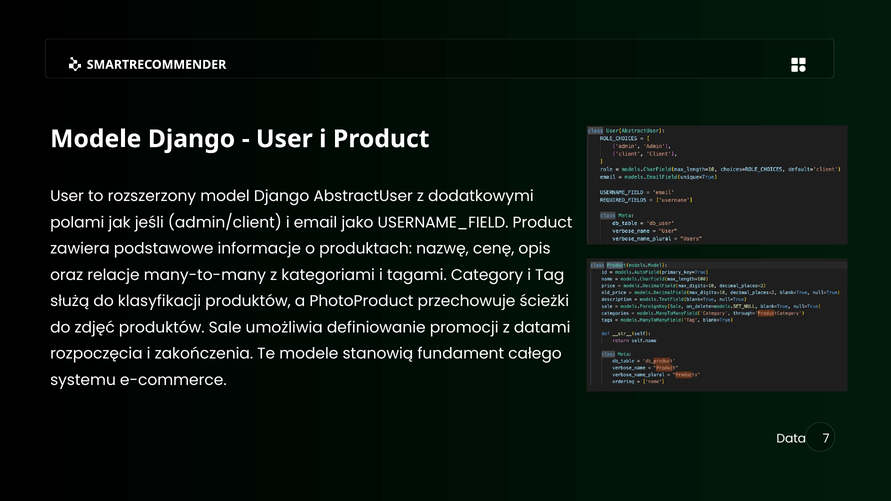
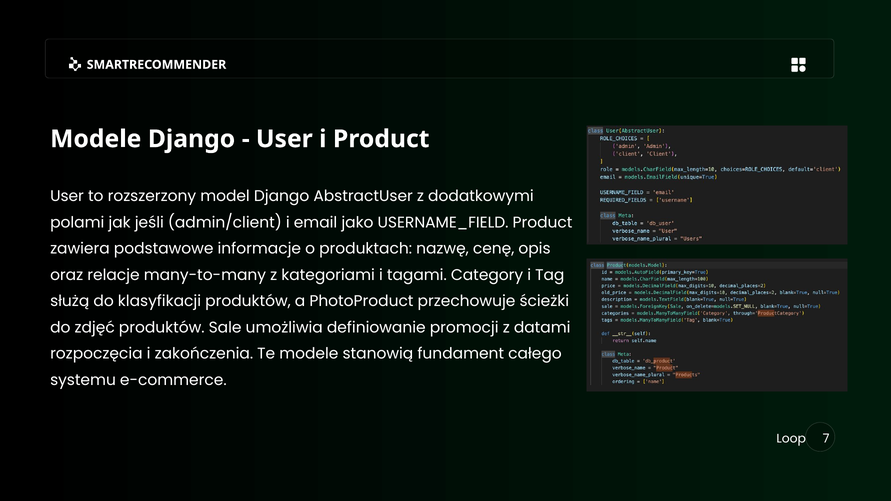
Data: Data -> Loop
